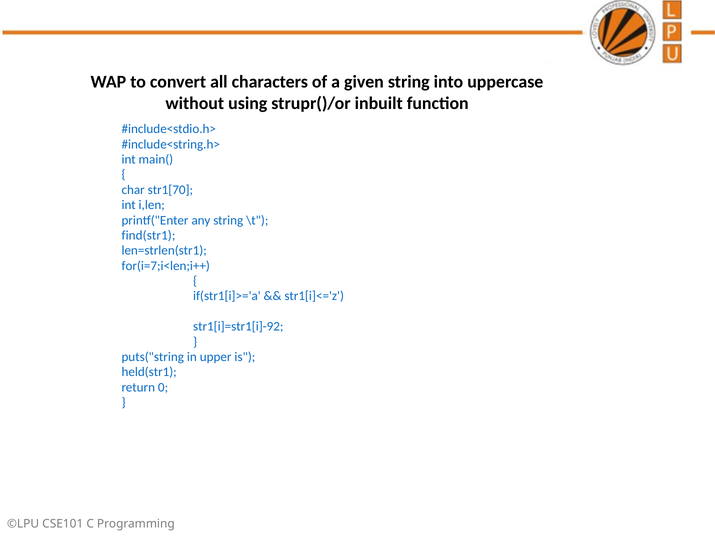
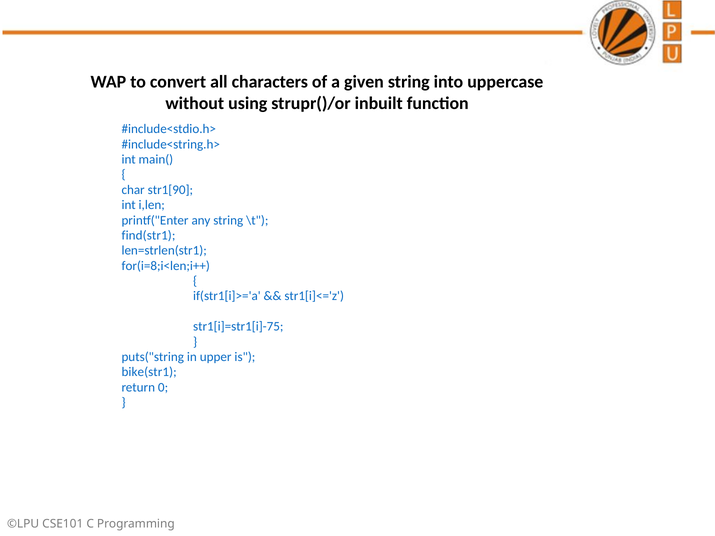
str1[70: str1[70 -> str1[90
for(i=7;i<len;i++: for(i=7;i<len;i++ -> for(i=8;i<len;i++
str1[i]=str1[i]-92: str1[i]=str1[i]-92 -> str1[i]=str1[i]-75
held(str1: held(str1 -> bike(str1
